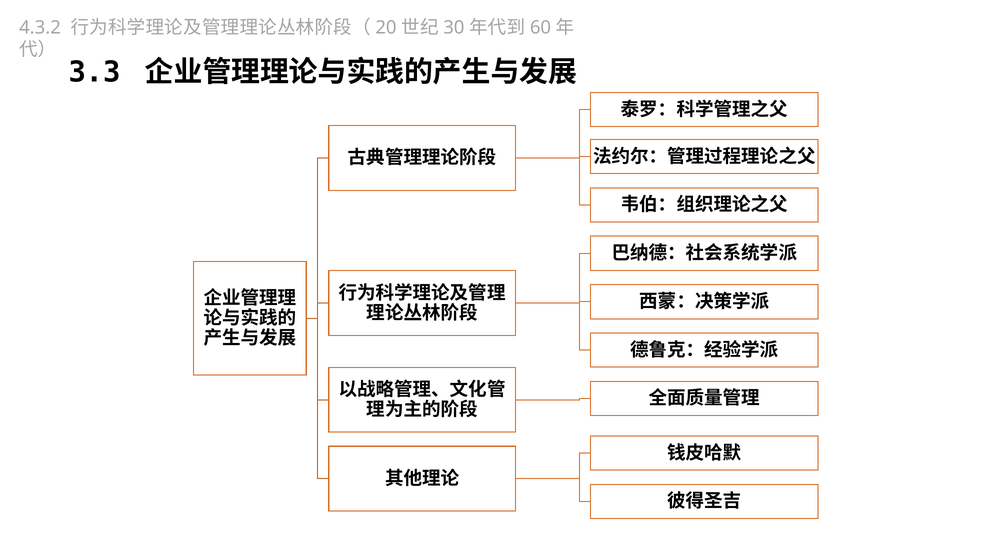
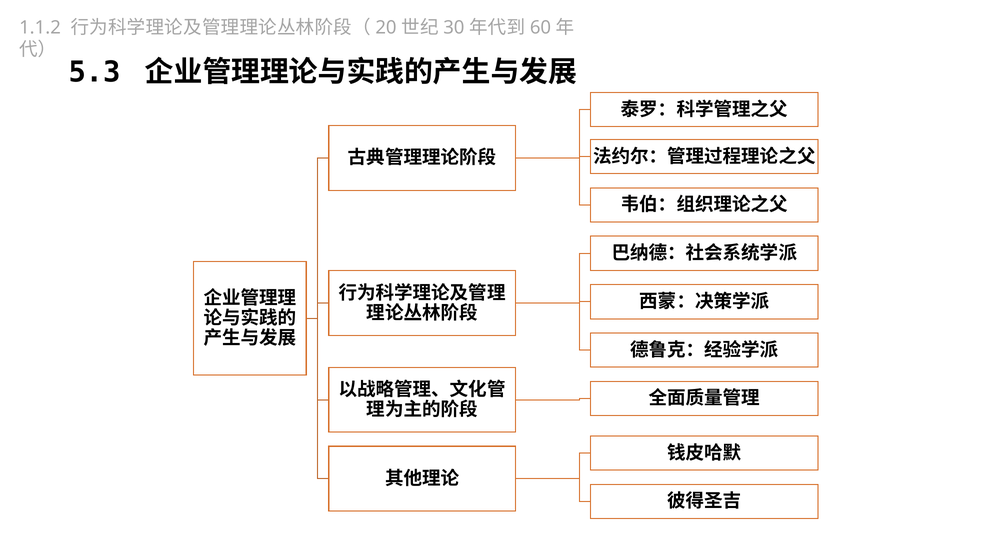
4.3.2: 4.3.2 -> 1.1.2
3.3: 3.3 -> 5.3
